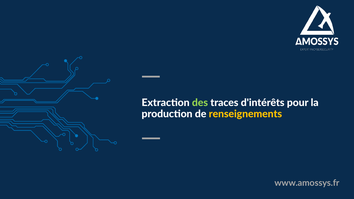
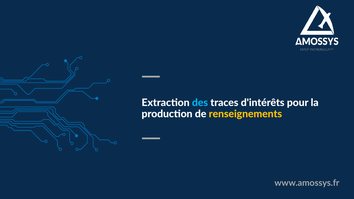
des colour: light green -> light blue
